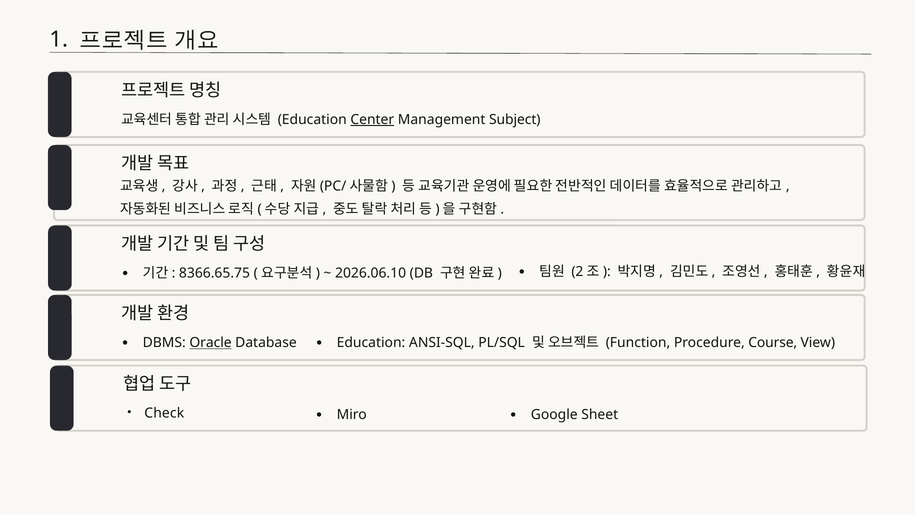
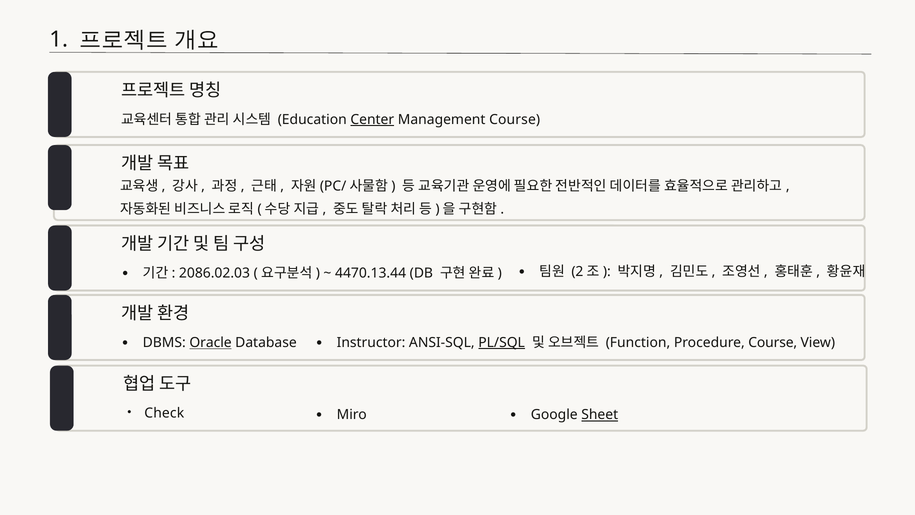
Management Subject: Subject -> Course
8366.65.75: 8366.65.75 -> 2086.02.03
2026.06.10: 2026.06.10 -> 4470.13.44
Education at (371, 342): Education -> Instructor
PL/SQL underline: none -> present
Sheet underline: none -> present
